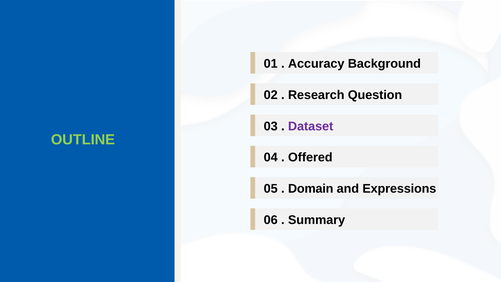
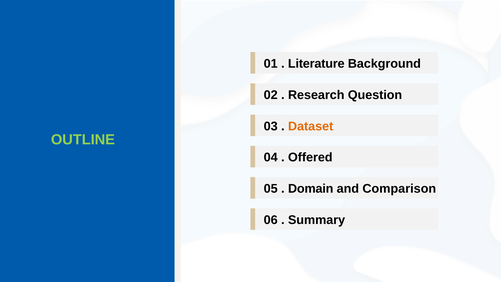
Accuracy: Accuracy -> Literature
Dataset colour: purple -> orange
Expressions: Expressions -> Comparison
